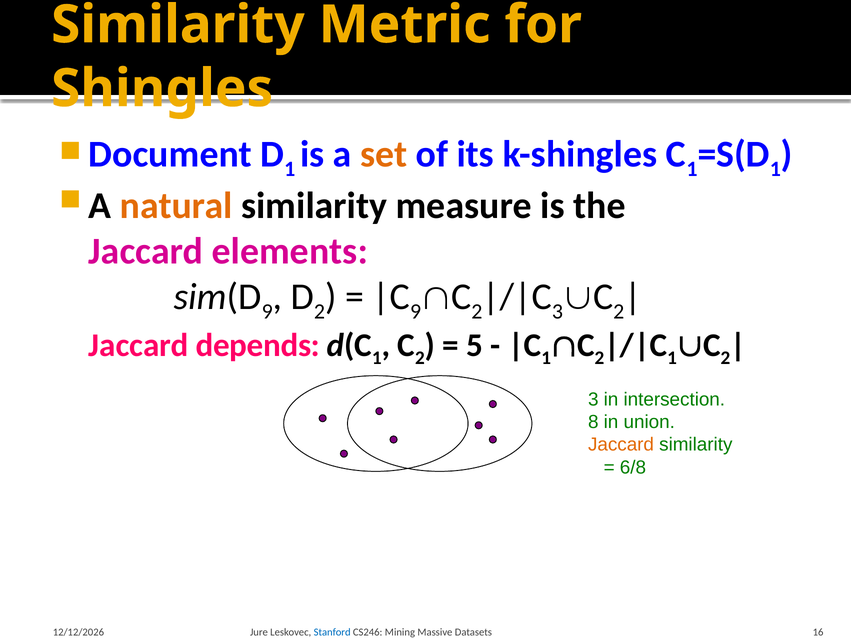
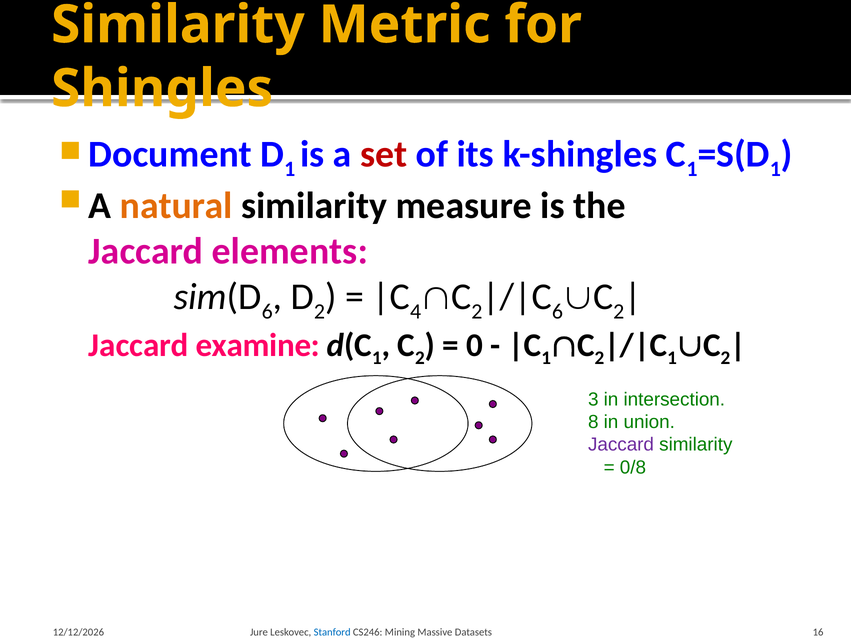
set colour: orange -> red
9 at (267, 312): 9 -> 6
9 at (416, 312): 9 -> 4
3 at (558, 312): 3 -> 6
depends: depends -> examine
5: 5 -> 0
Jaccard at (621, 445) colour: orange -> purple
6/8: 6/8 -> 0/8
